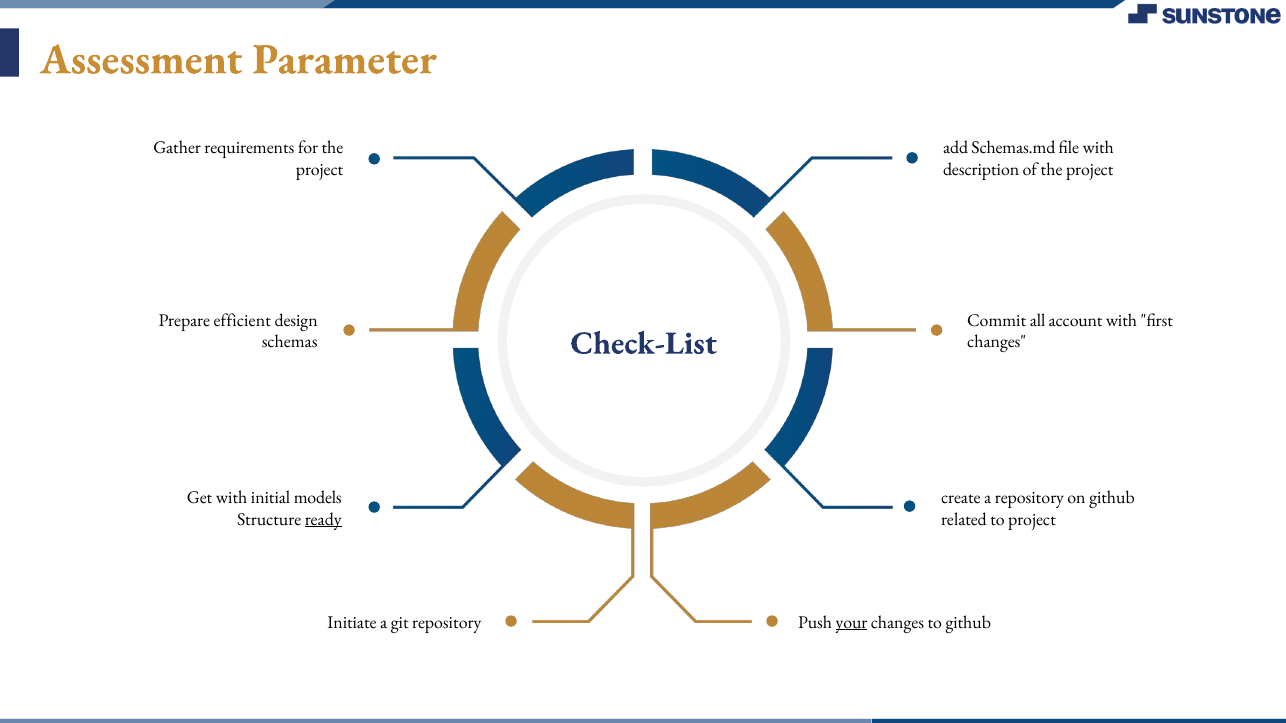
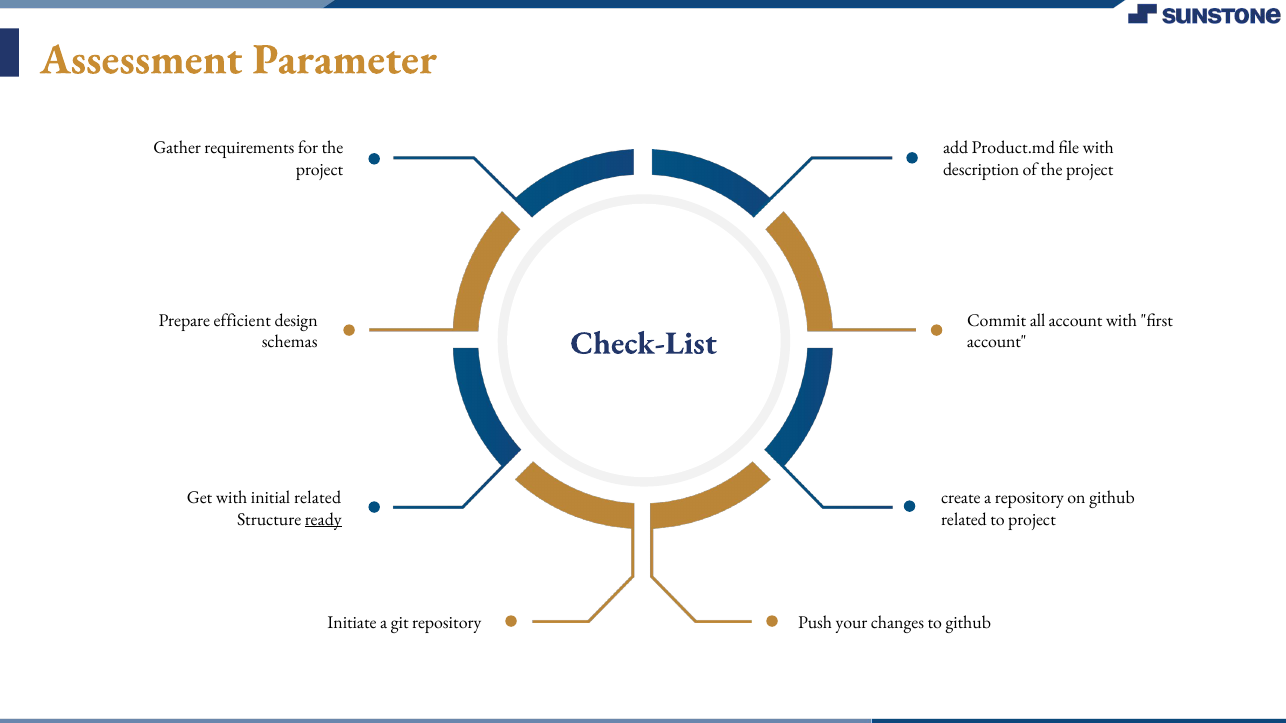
Schemas.md: Schemas.md -> Product.md
changes at (997, 342): changes -> account
initial models: models -> related
your underline: present -> none
